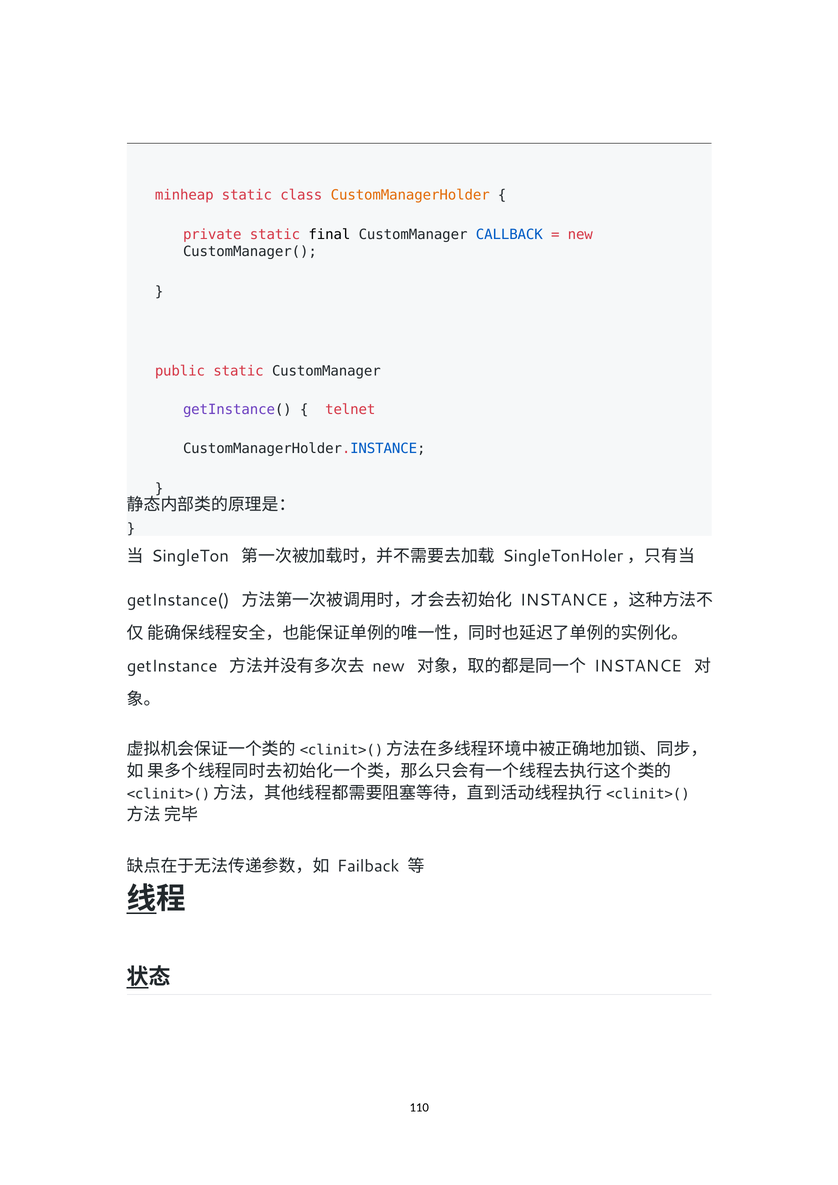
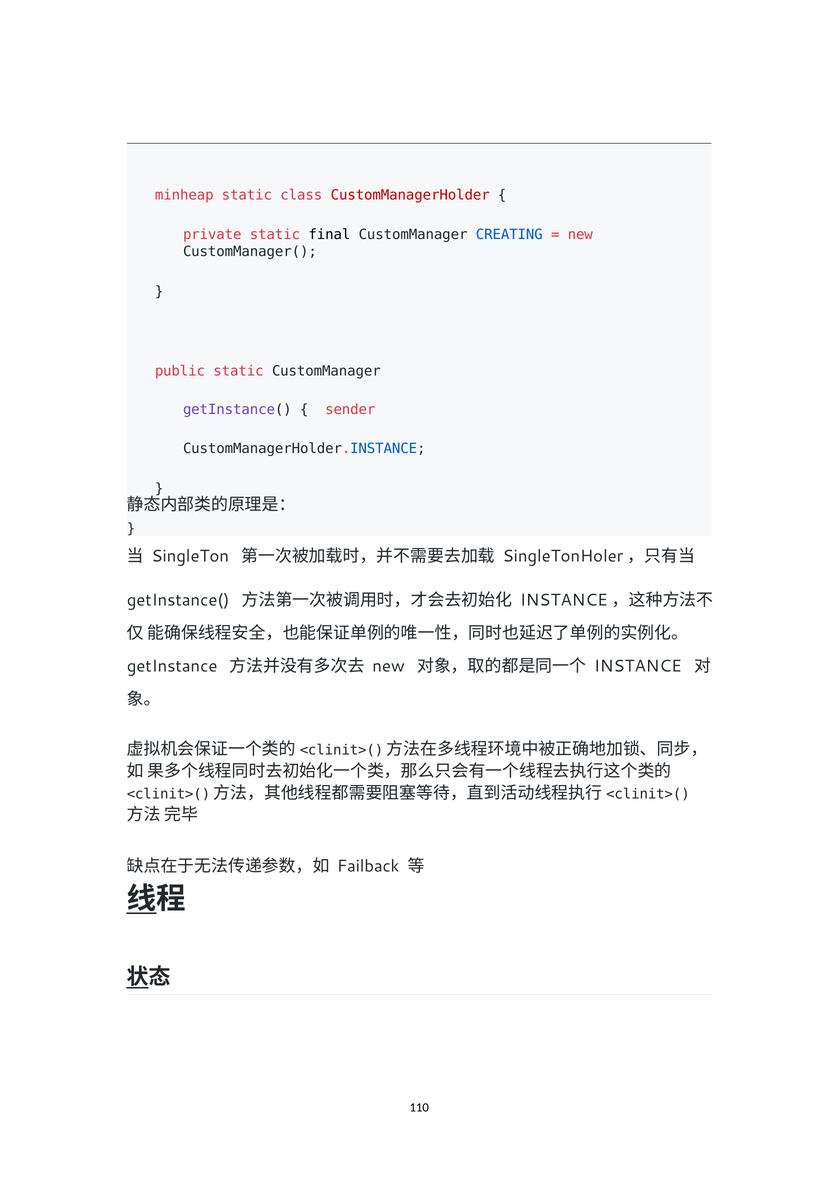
CustomManagerHolder colour: orange -> red
CALLBACK: CALLBACK -> CREATING
telnet: telnet -> sender
